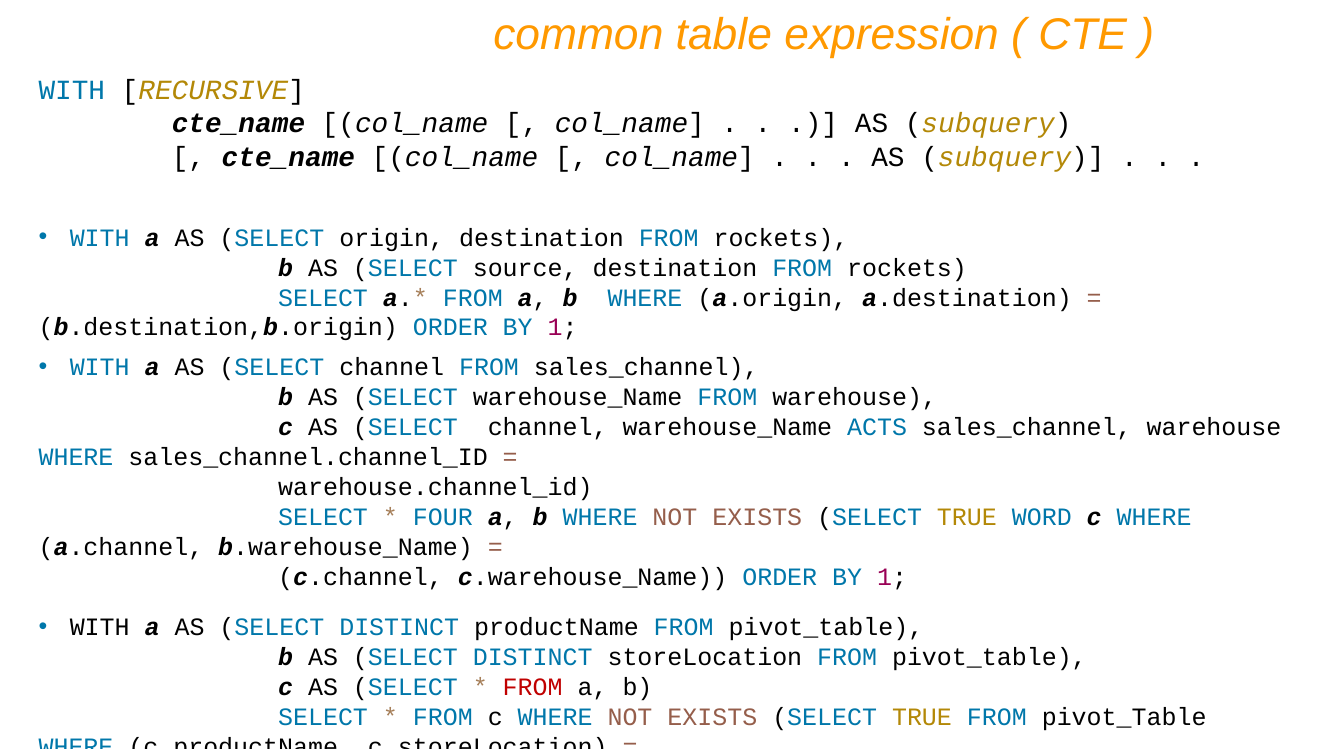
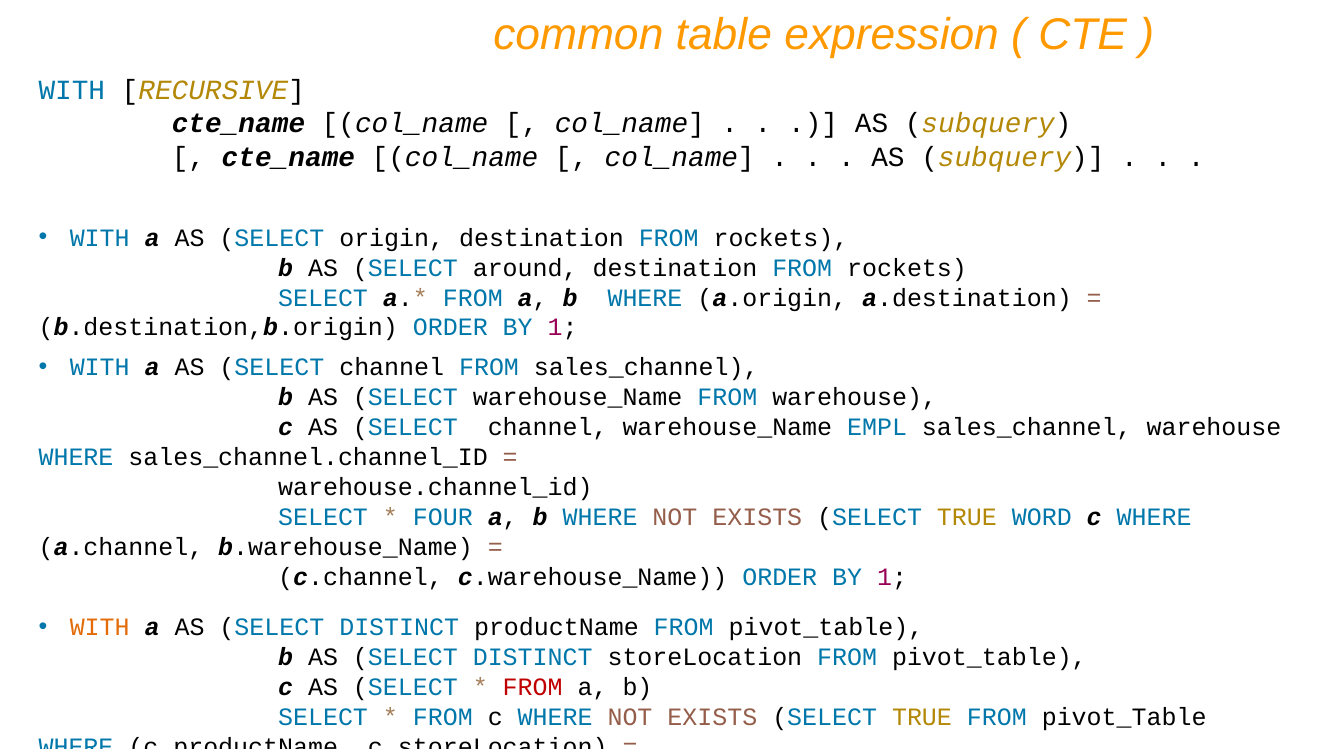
source: source -> around
ACTS: ACTS -> EMPL
WITH at (100, 627) colour: black -> orange
